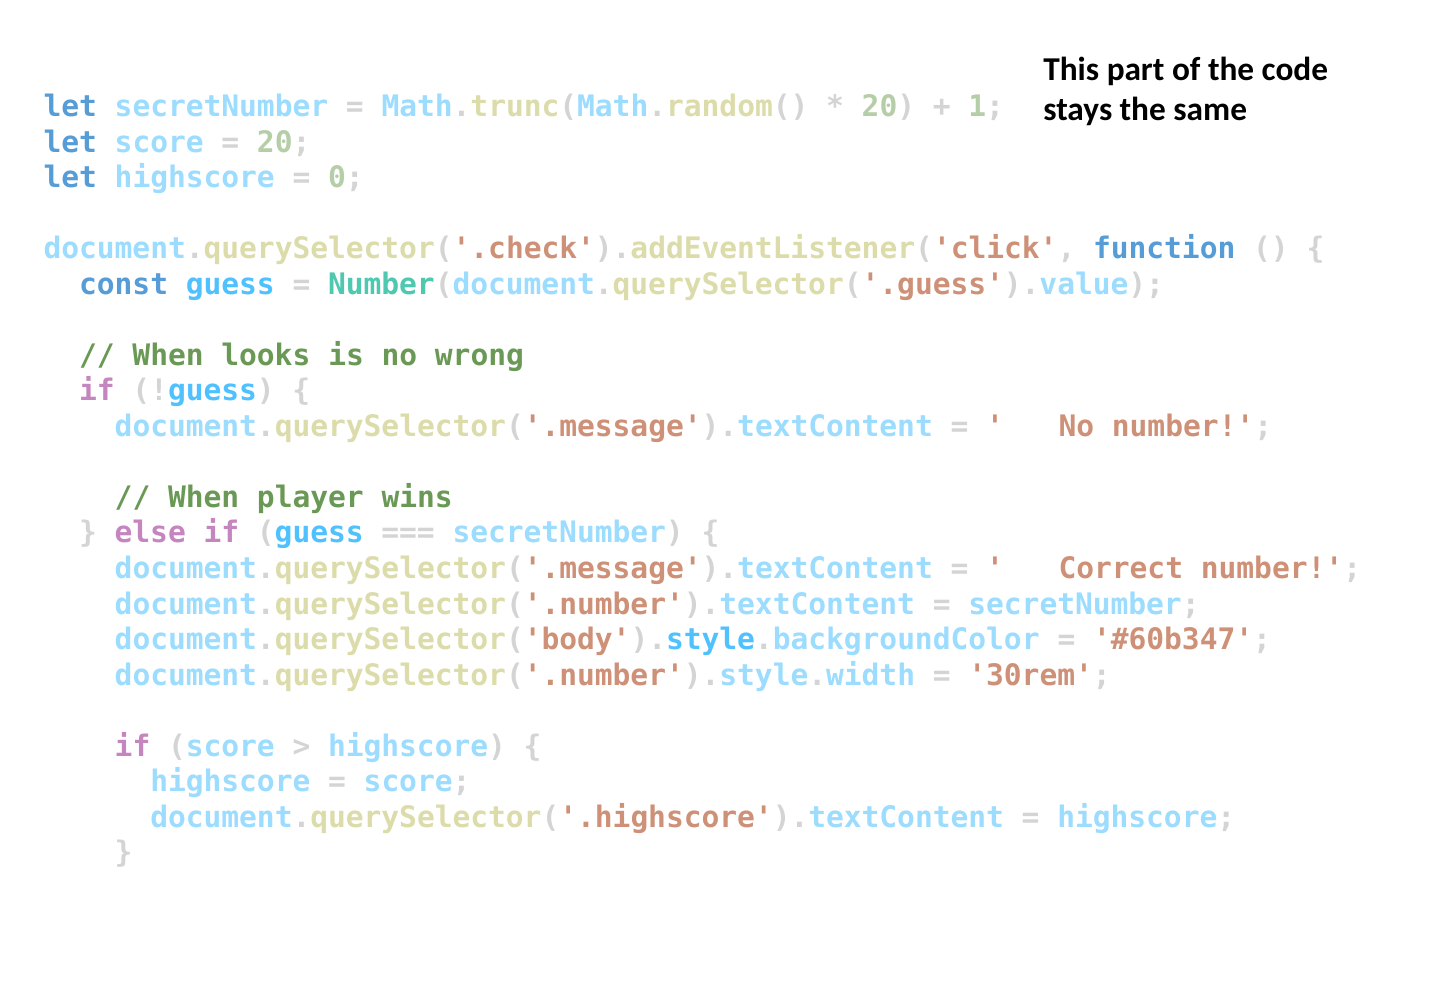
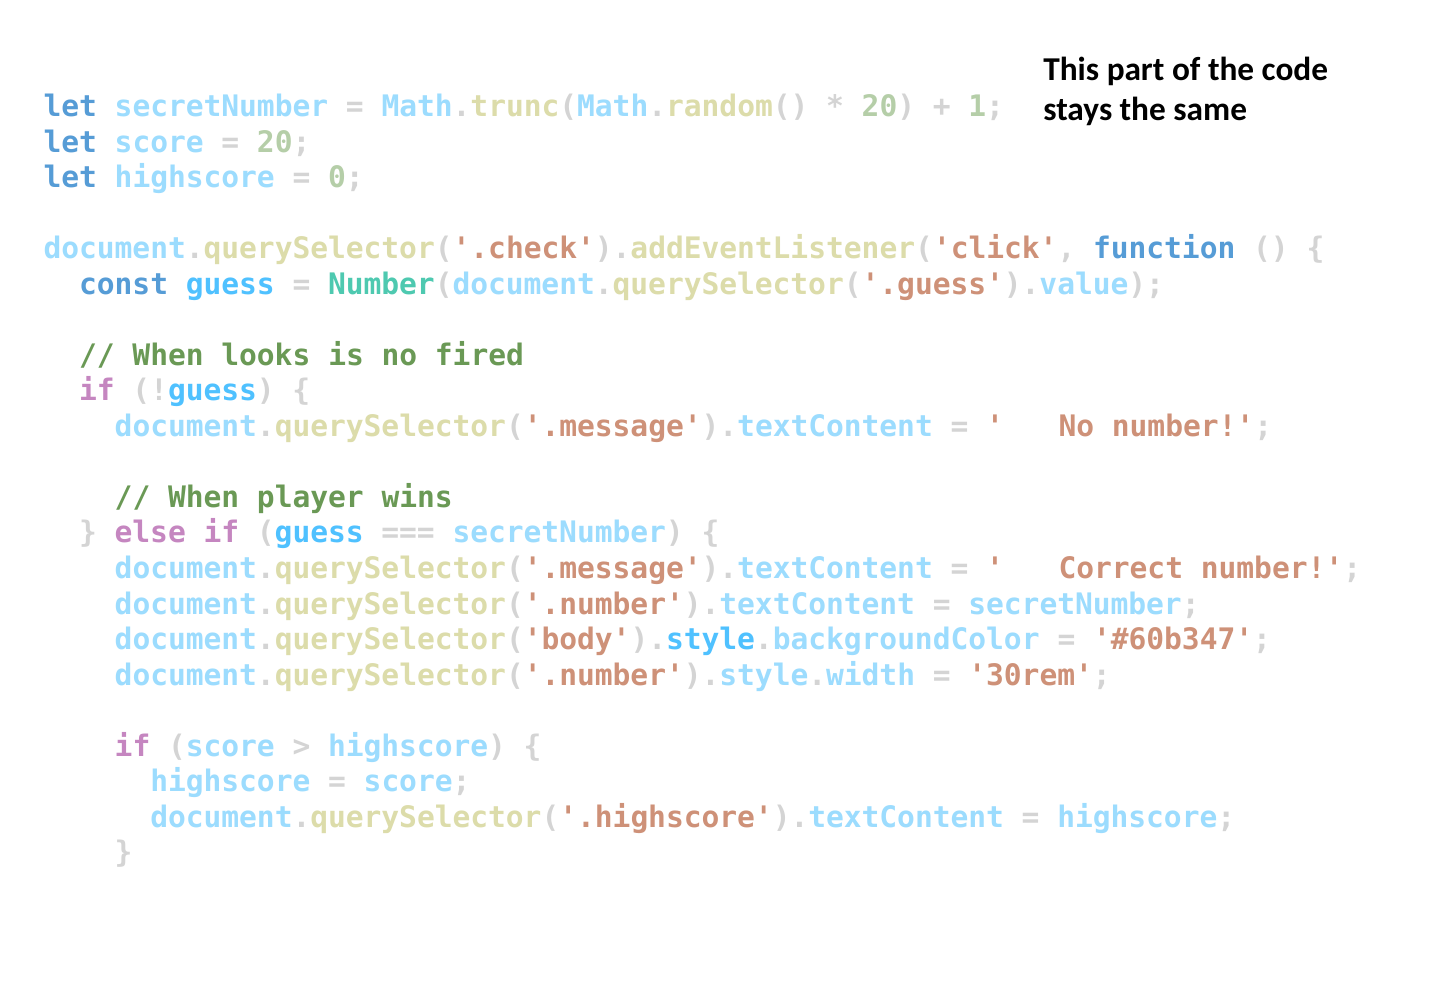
wrong: wrong -> fired
